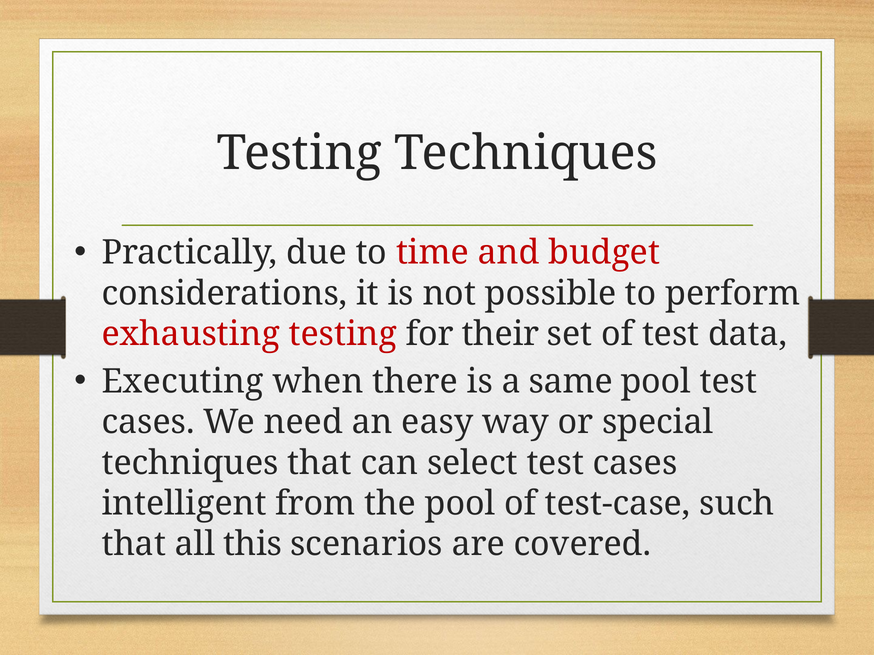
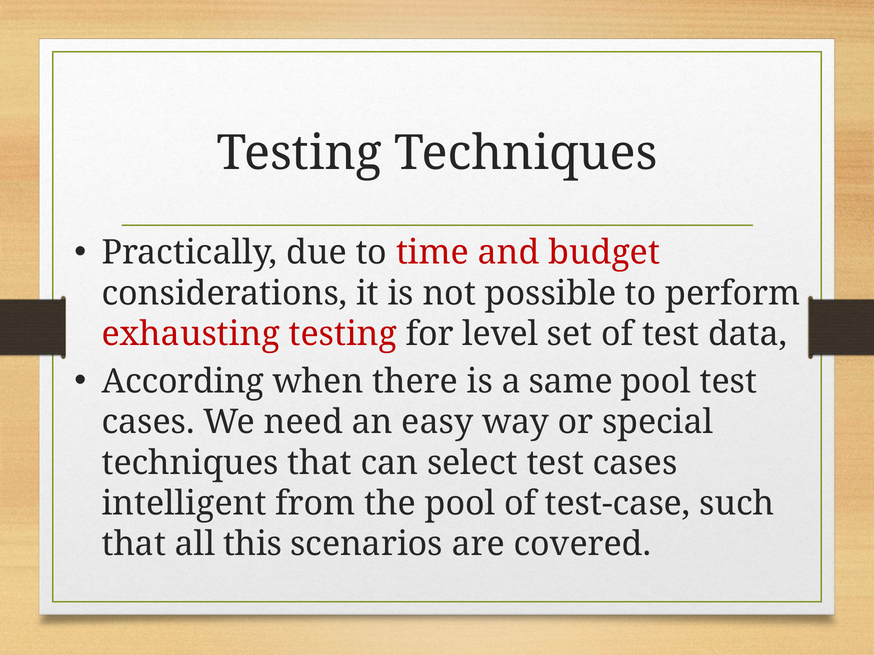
their: their -> level
Executing: Executing -> According
